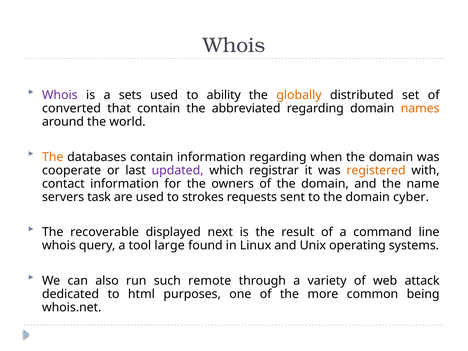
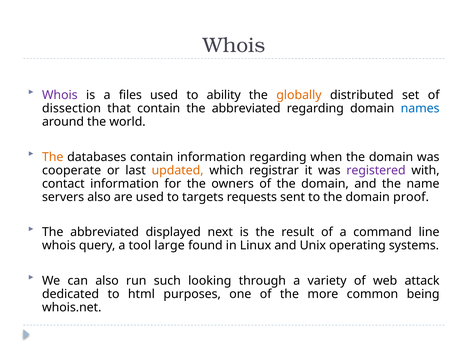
sets: sets -> files
converted: converted -> dissection
names colour: orange -> blue
updated colour: purple -> orange
registered colour: orange -> purple
servers task: task -> also
strokes: strokes -> targets
cyber: cyber -> proof
recoverable at (105, 232): recoverable -> abbreviated
remote: remote -> looking
